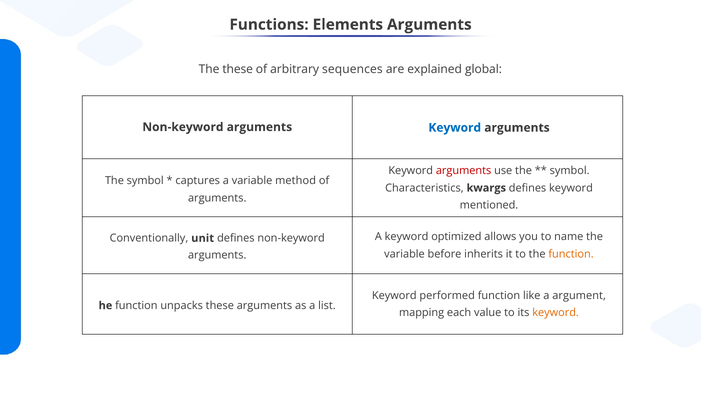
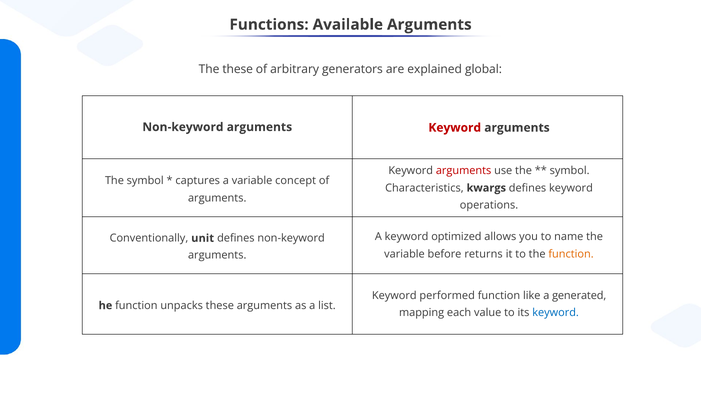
Elements: Elements -> Available
sequences: sequences -> generators
Keyword at (455, 128) colour: blue -> red
method: method -> concept
mentioned: mentioned -> operations
inherits: inherits -> returns
argument: argument -> generated
keyword at (556, 313) colour: orange -> blue
